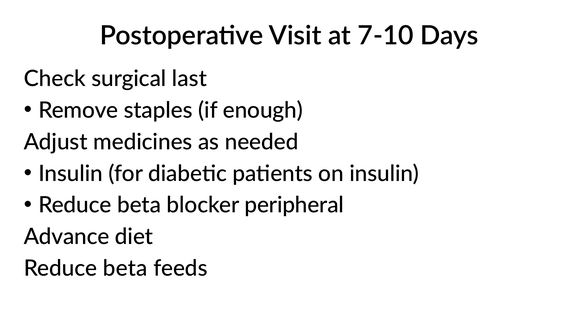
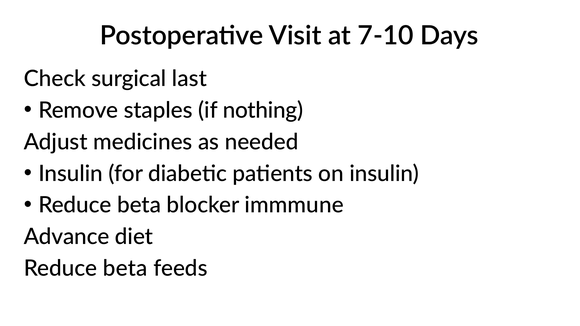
enough: enough -> nothing
peripheral: peripheral -> immmune
